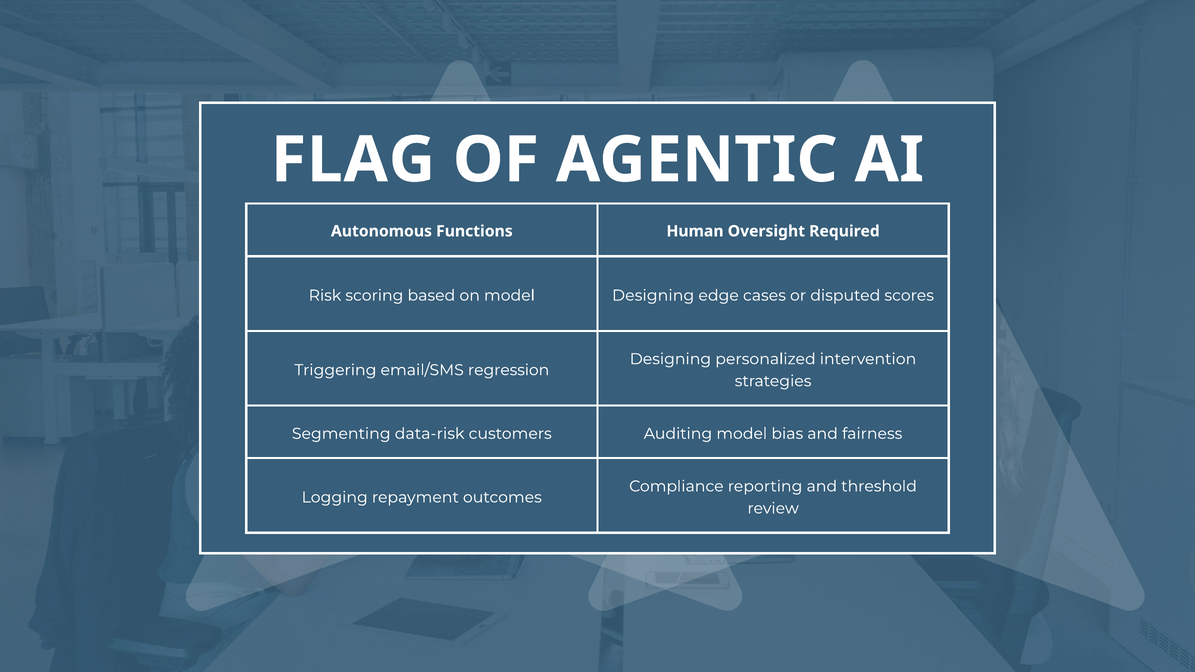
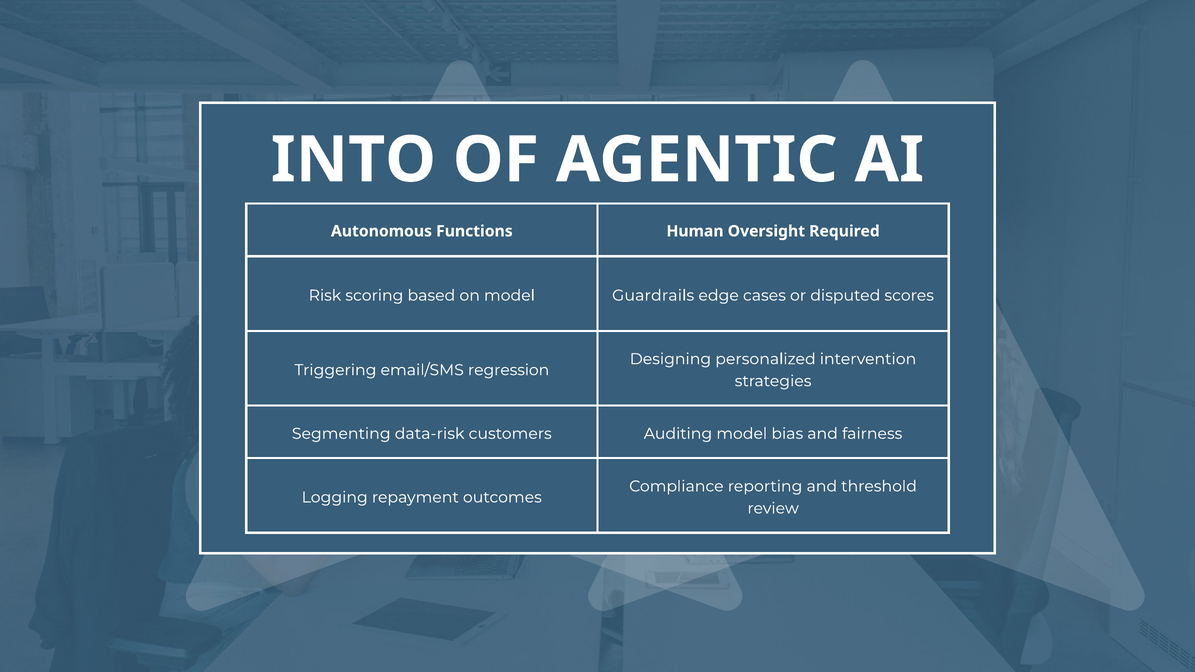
FLAG: FLAG -> INTO
model Designing: Designing -> Guardrails
